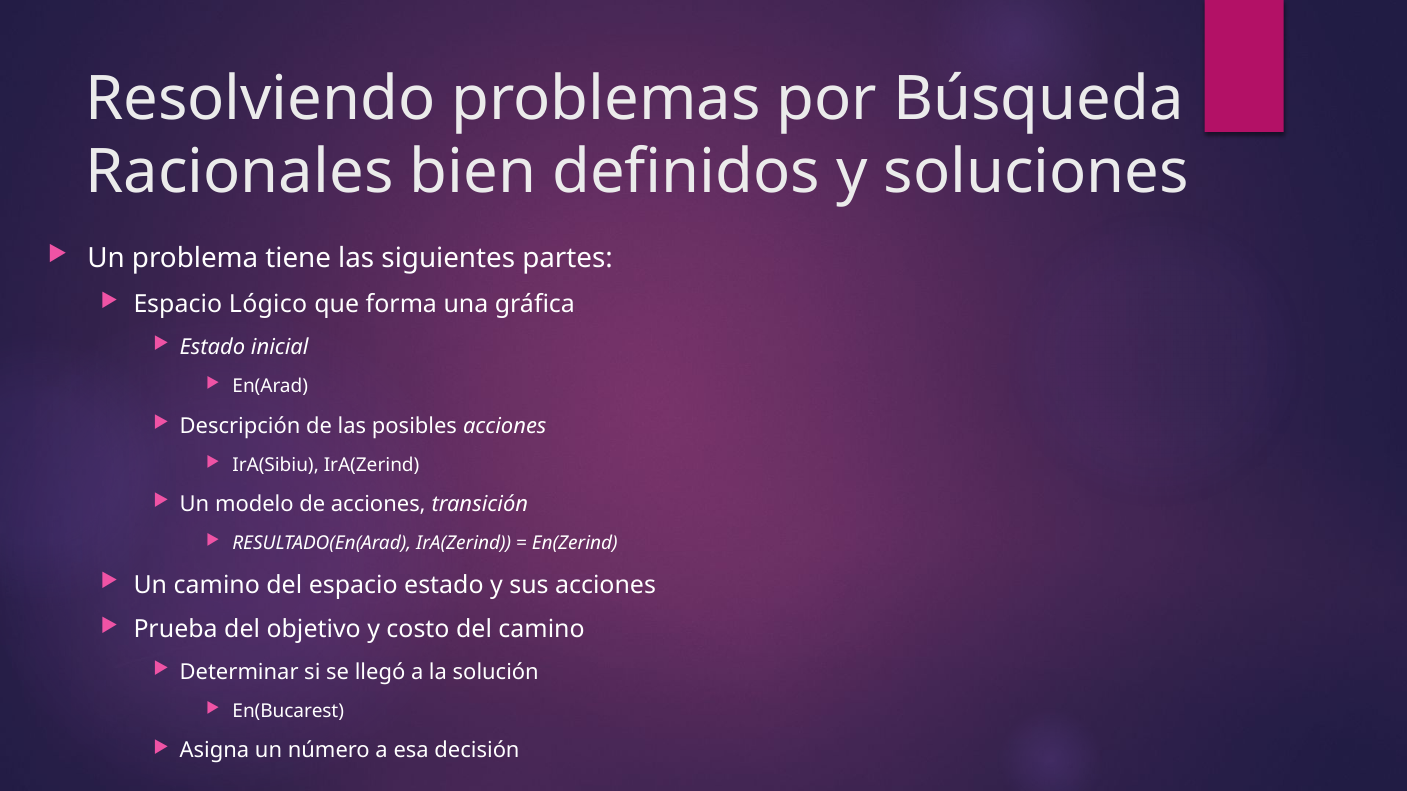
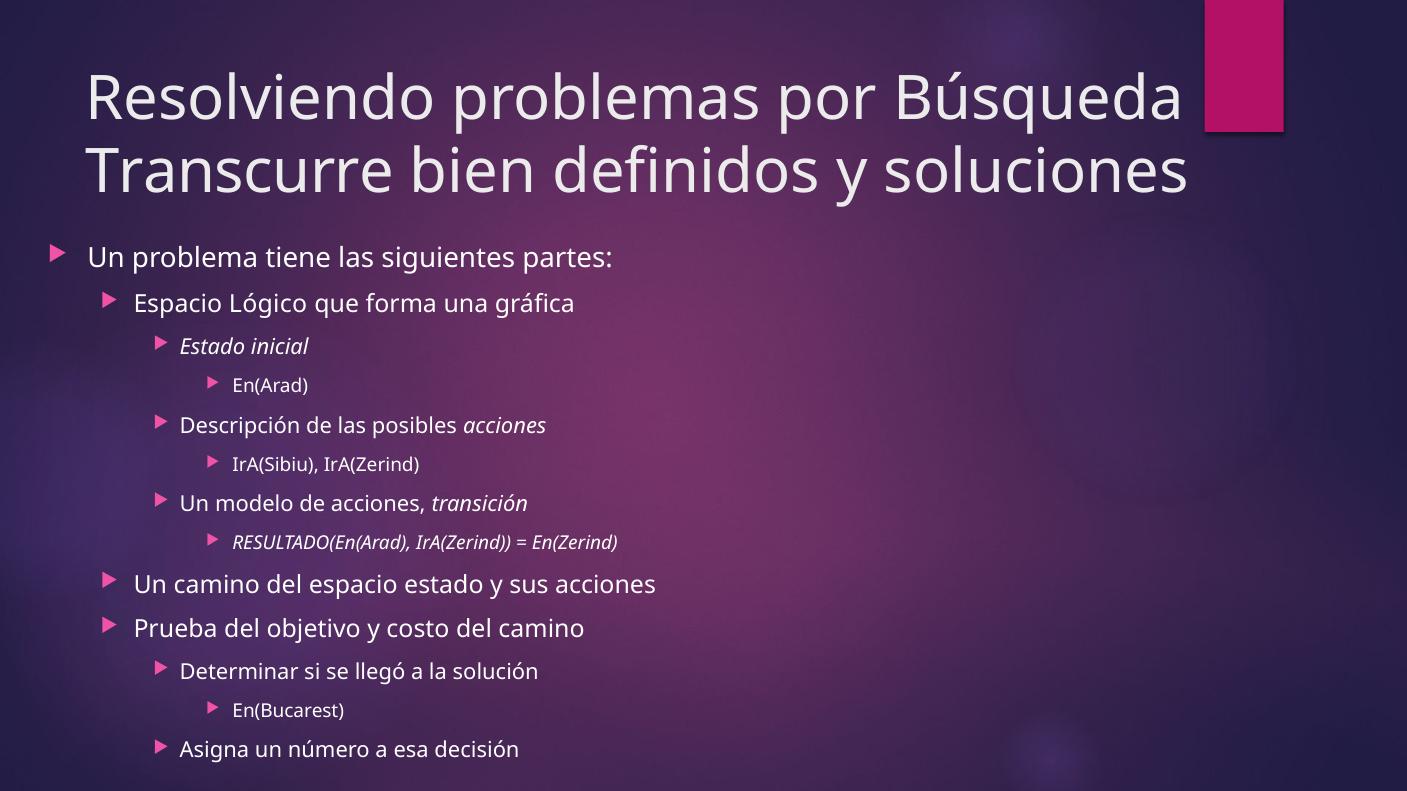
Racionales: Racionales -> Transcurre
